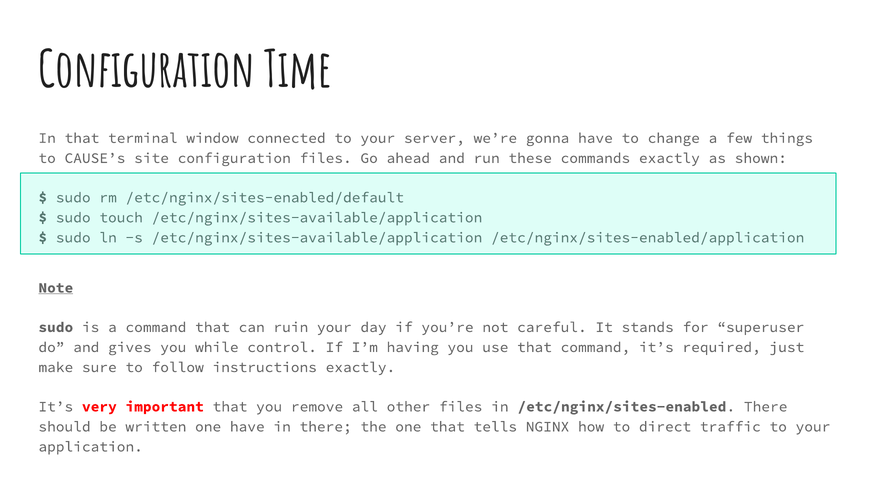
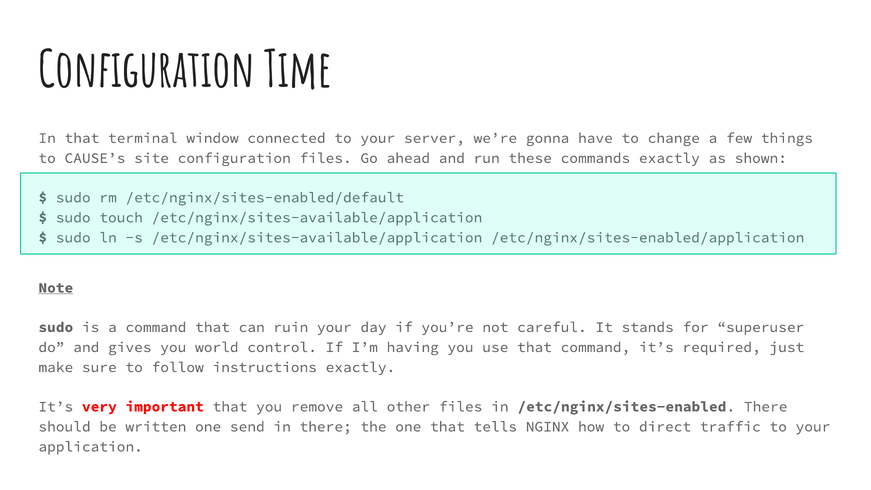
while: while -> world
one have: have -> send
